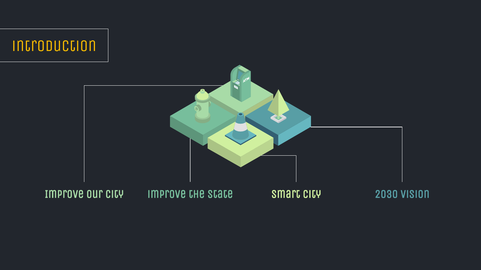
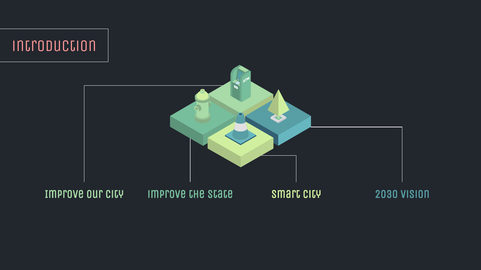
introduction colour: yellow -> pink
